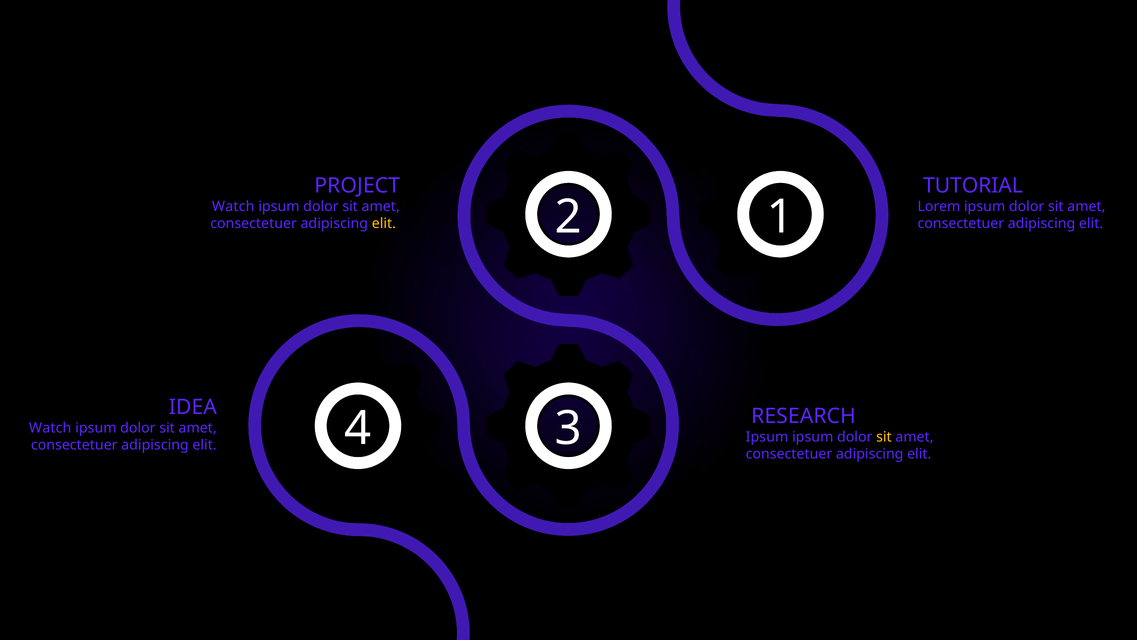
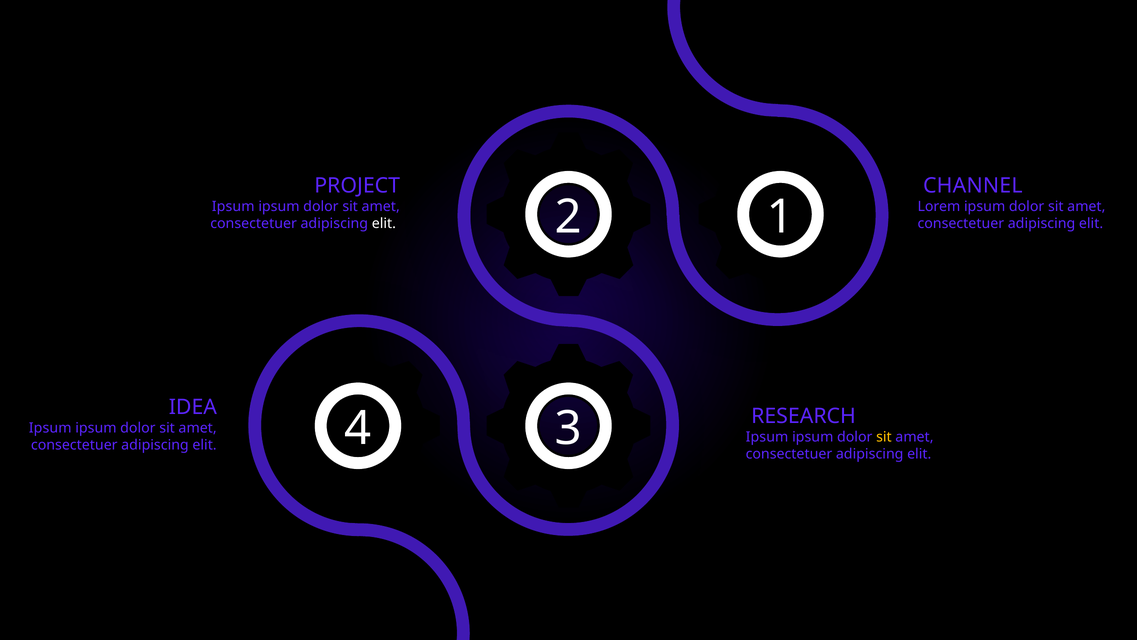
TUTORIAL: TUTORIAL -> CHANNEL
Watch at (233, 207): Watch -> Ipsum
elit at (384, 224) colour: yellow -> white
Watch at (50, 428): Watch -> Ipsum
